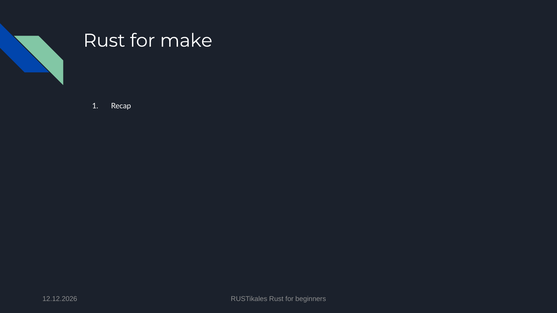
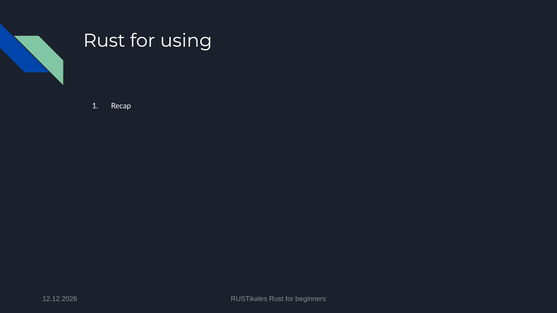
make: make -> using
